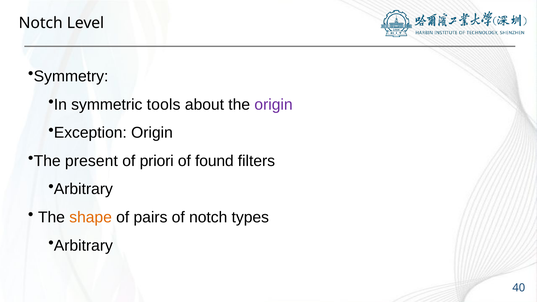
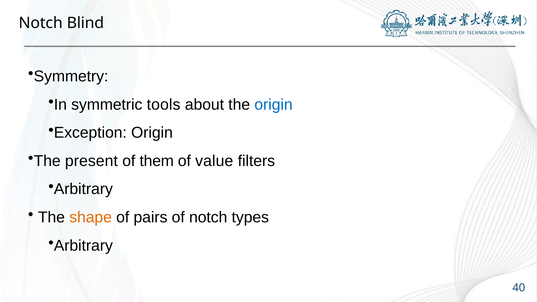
Level: Level -> Blind
origin at (274, 105) colour: purple -> blue
priori: priori -> them
found: found -> value
